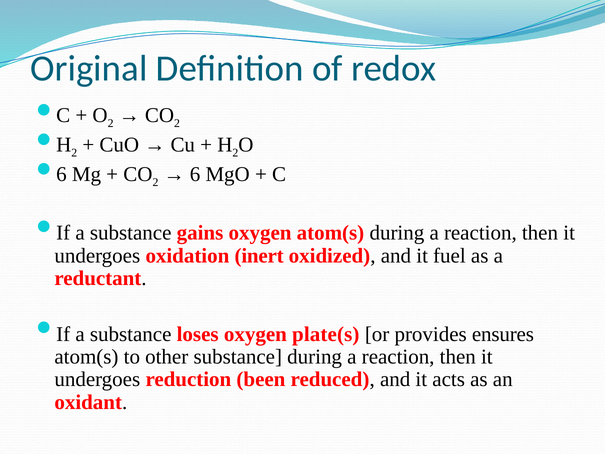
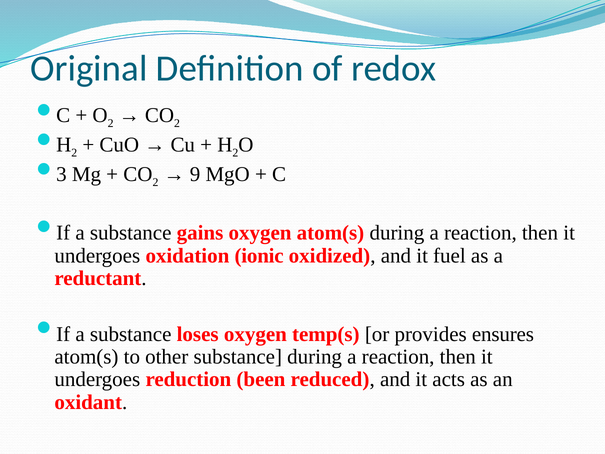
6 at (61, 174): 6 -> 3
6 at (195, 174): 6 -> 9
inert: inert -> ionic
plate(s: plate(s -> temp(s
